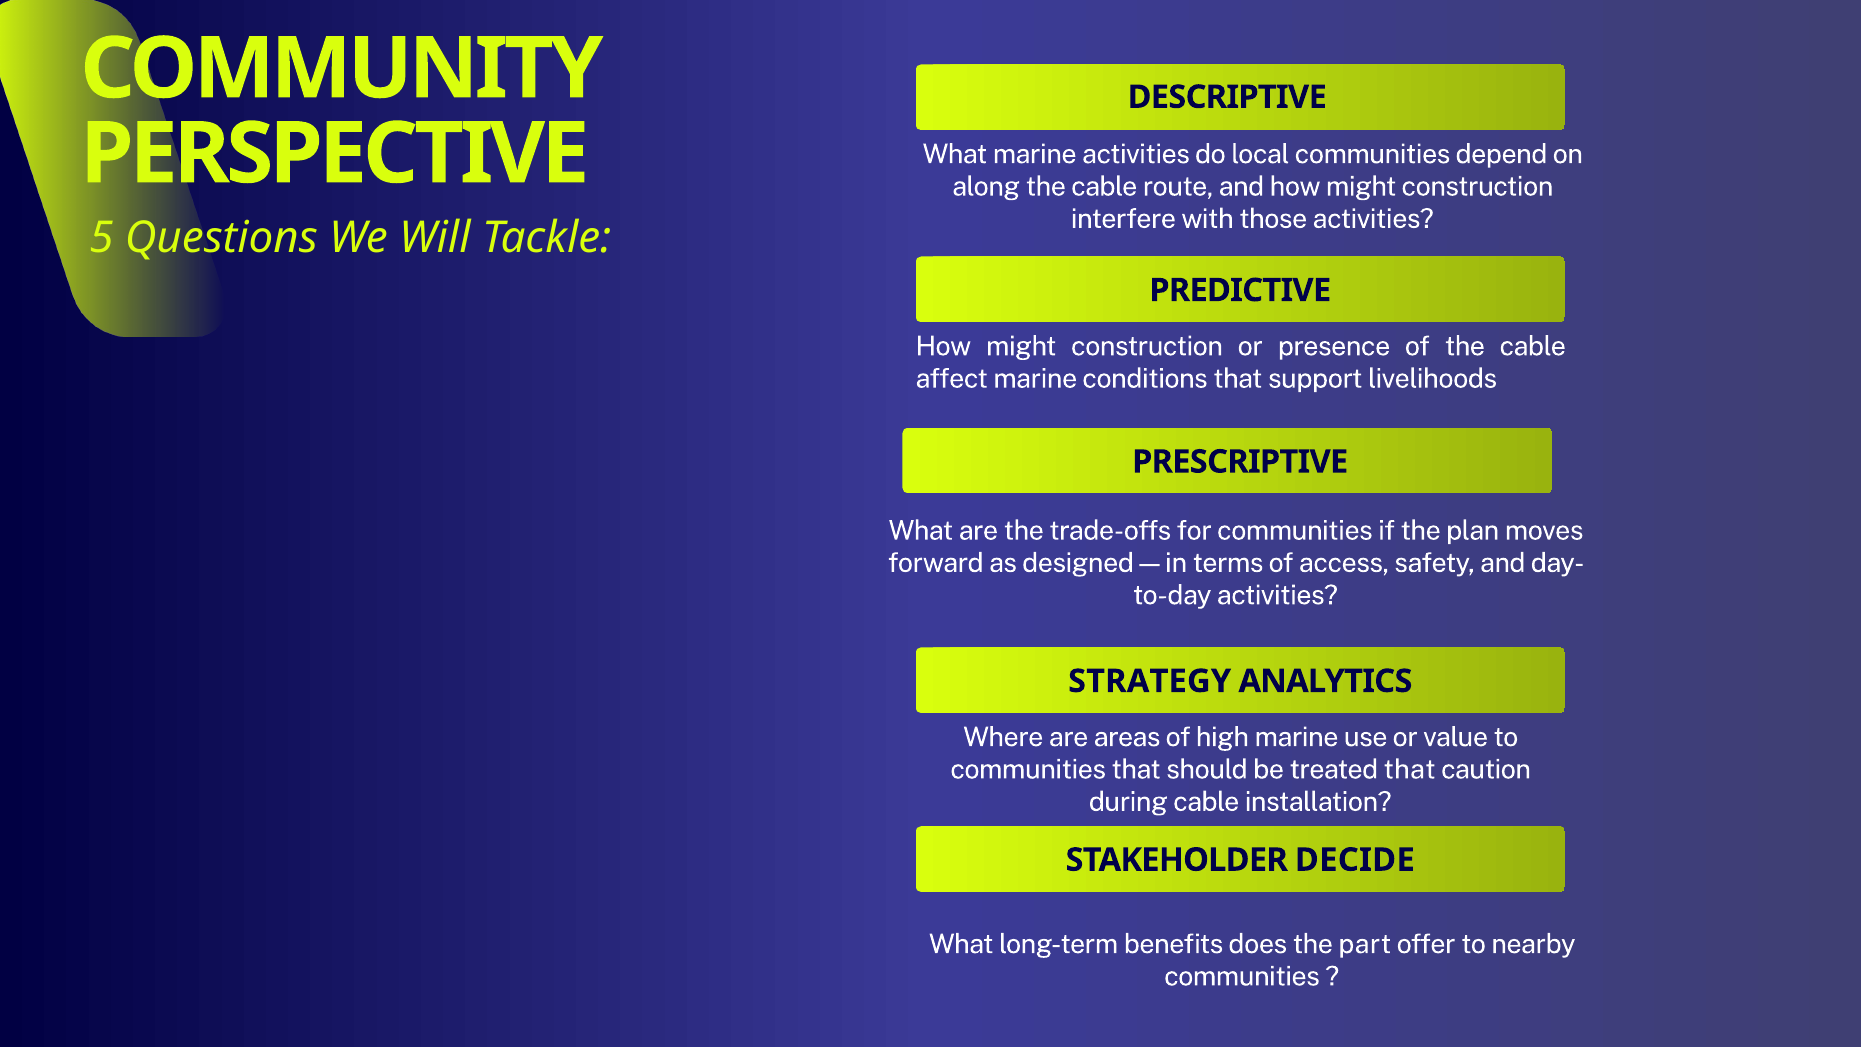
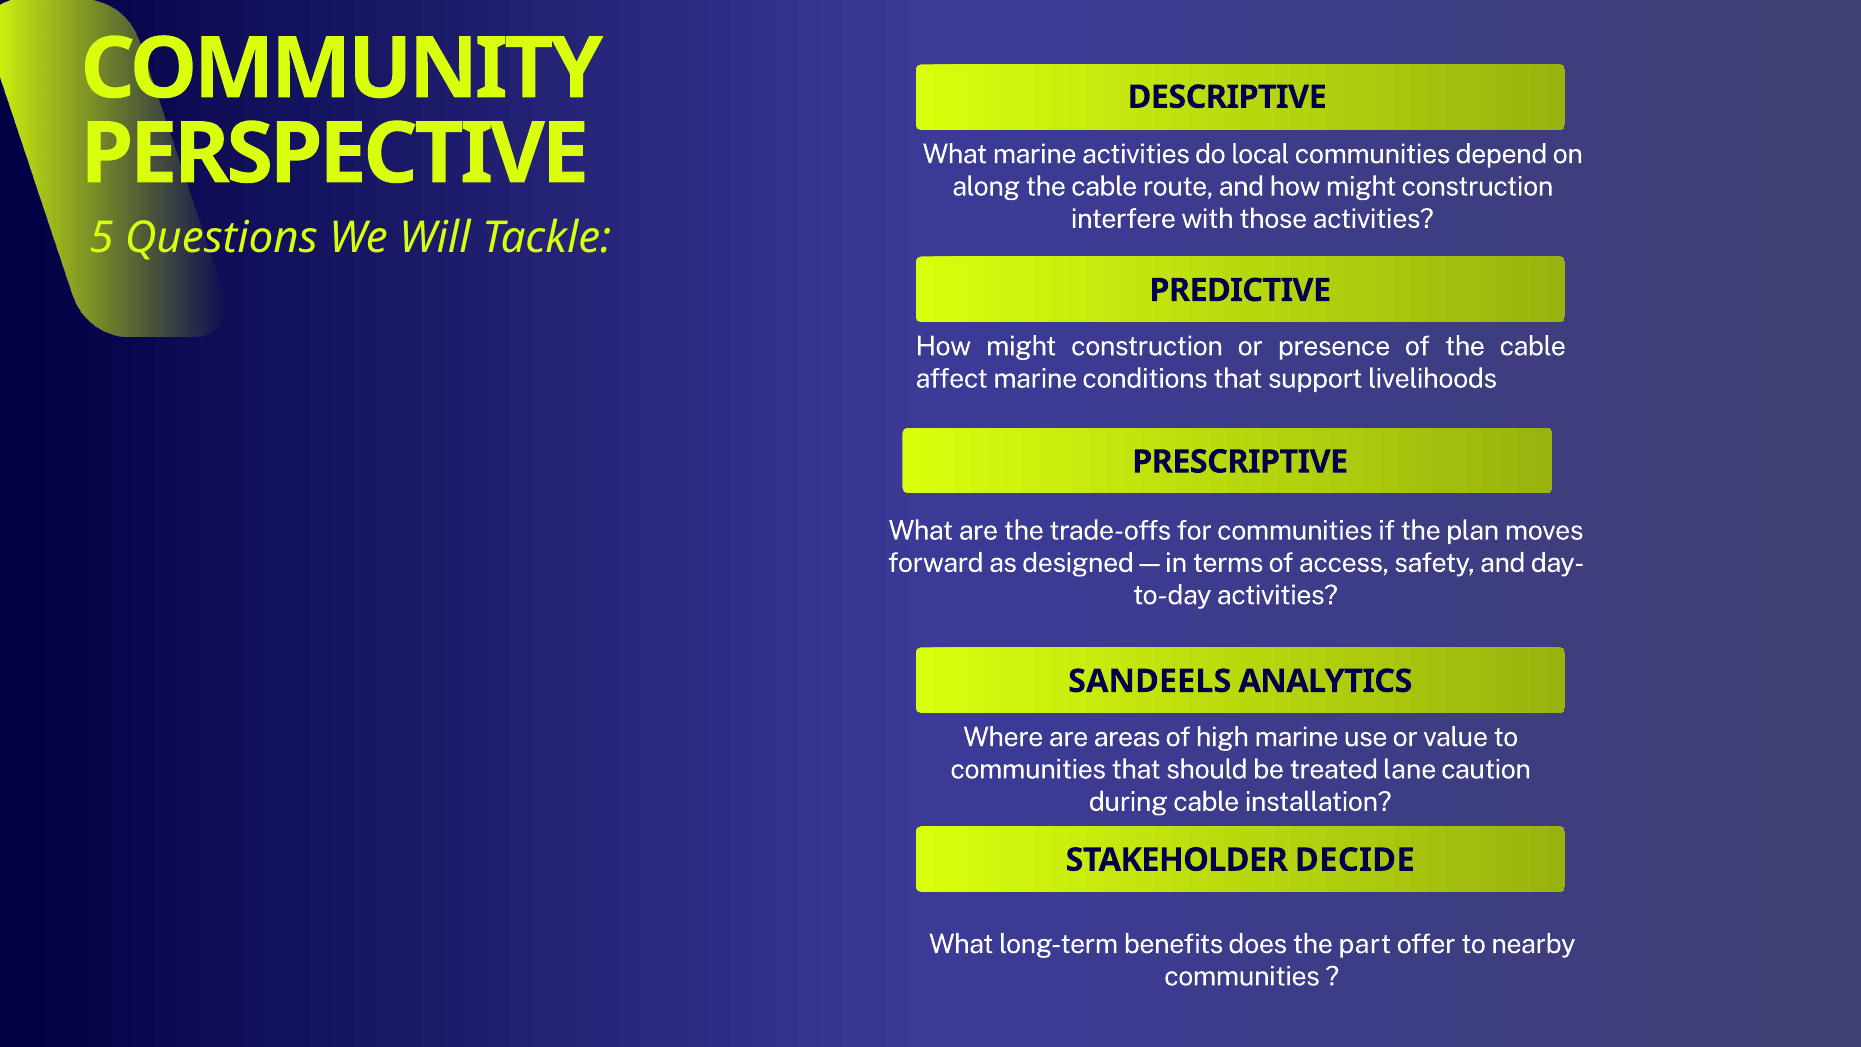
STRATEGY: STRATEGY -> SANDEELS
treated that: that -> lane
